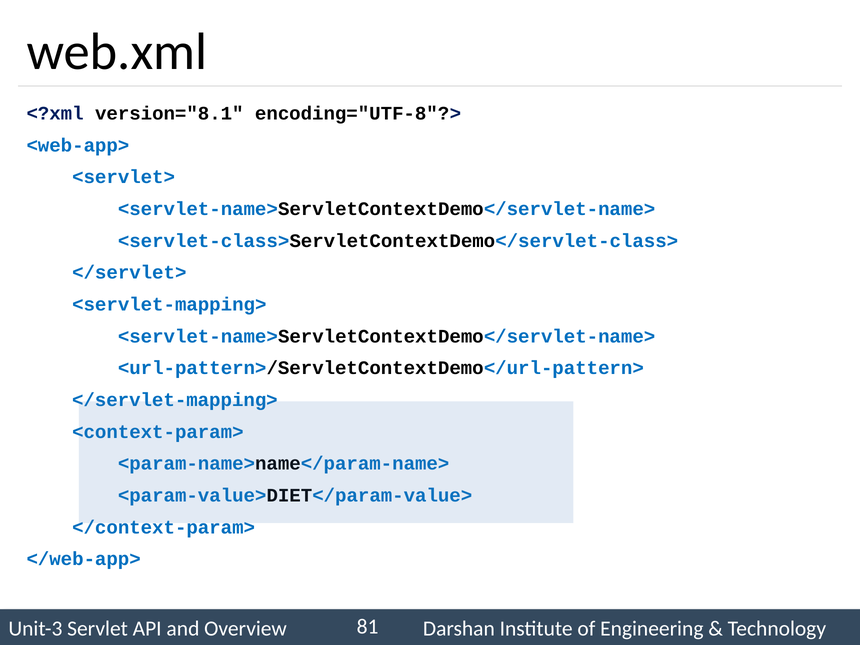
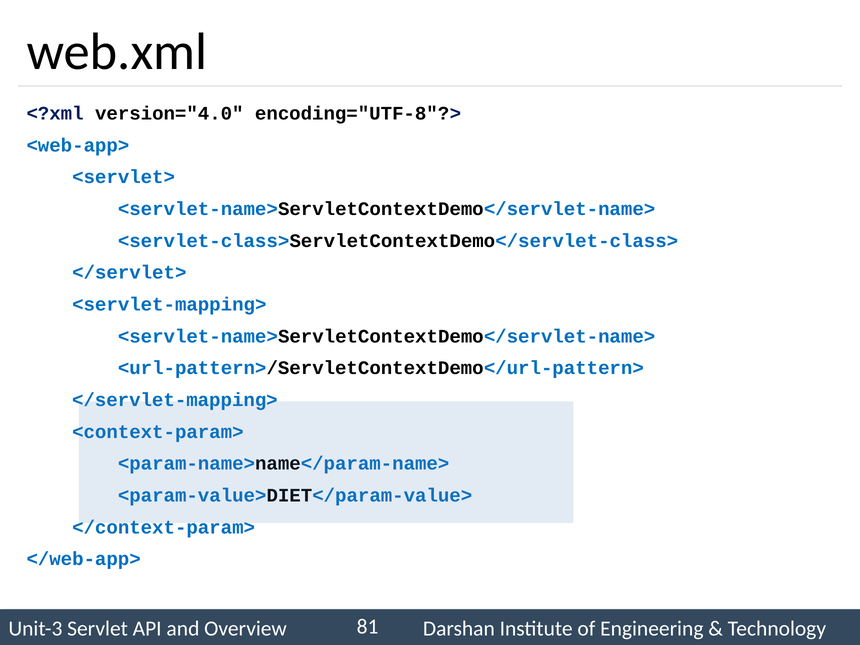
version="8.1: version="8.1 -> version="4.0
